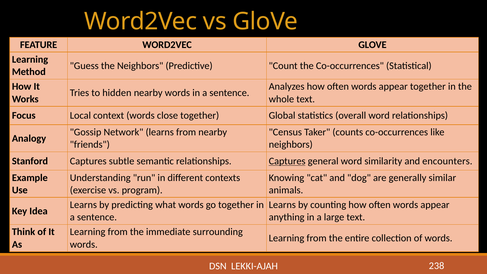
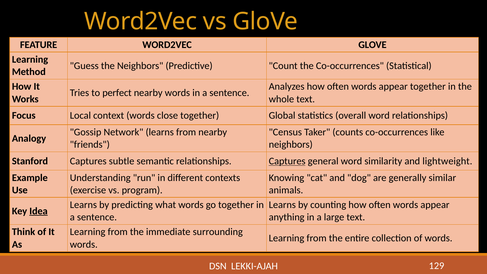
hidden: hidden -> perfect
encounters: encounters -> lightweight
Idea underline: none -> present
238: 238 -> 129
